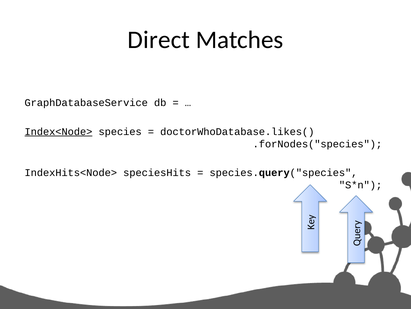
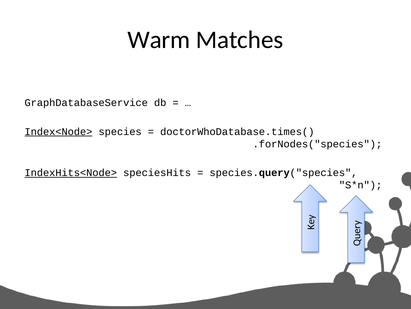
Direct: Direct -> Warm
doctorWhoDatabase.likes(: doctorWhoDatabase.likes( -> doctorWhoDatabase.times(
IndexHits<Node> underline: none -> present
